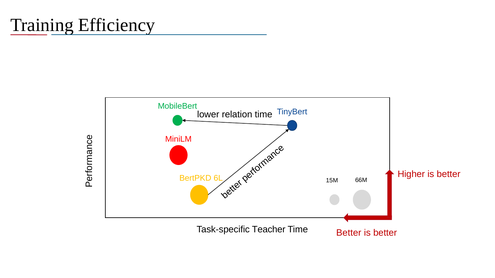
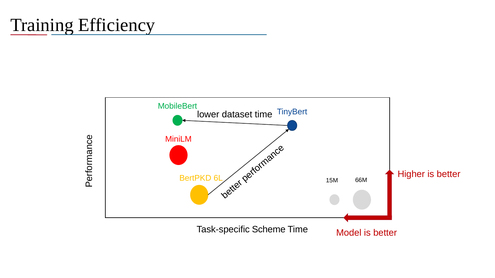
relation: relation -> dataset
Teacher: Teacher -> Scheme
Better at (349, 233): Better -> Model
